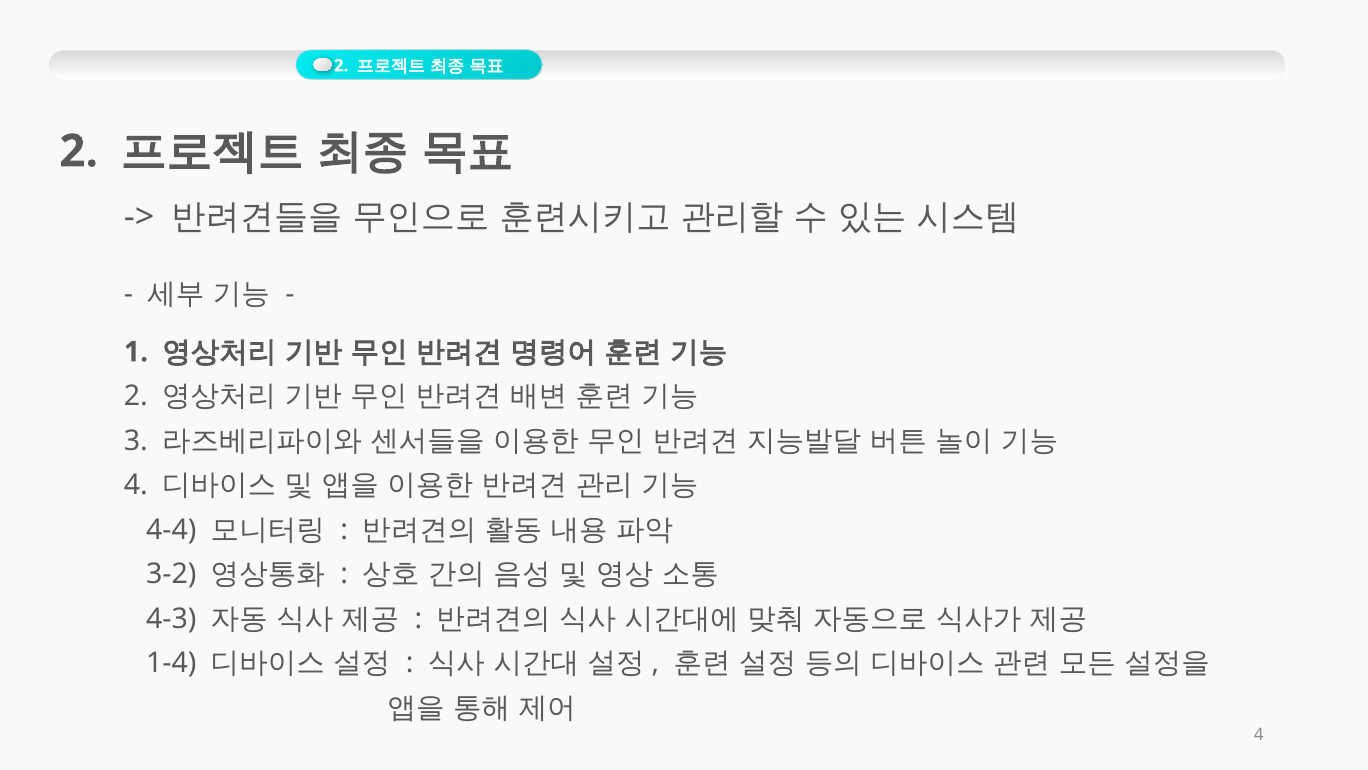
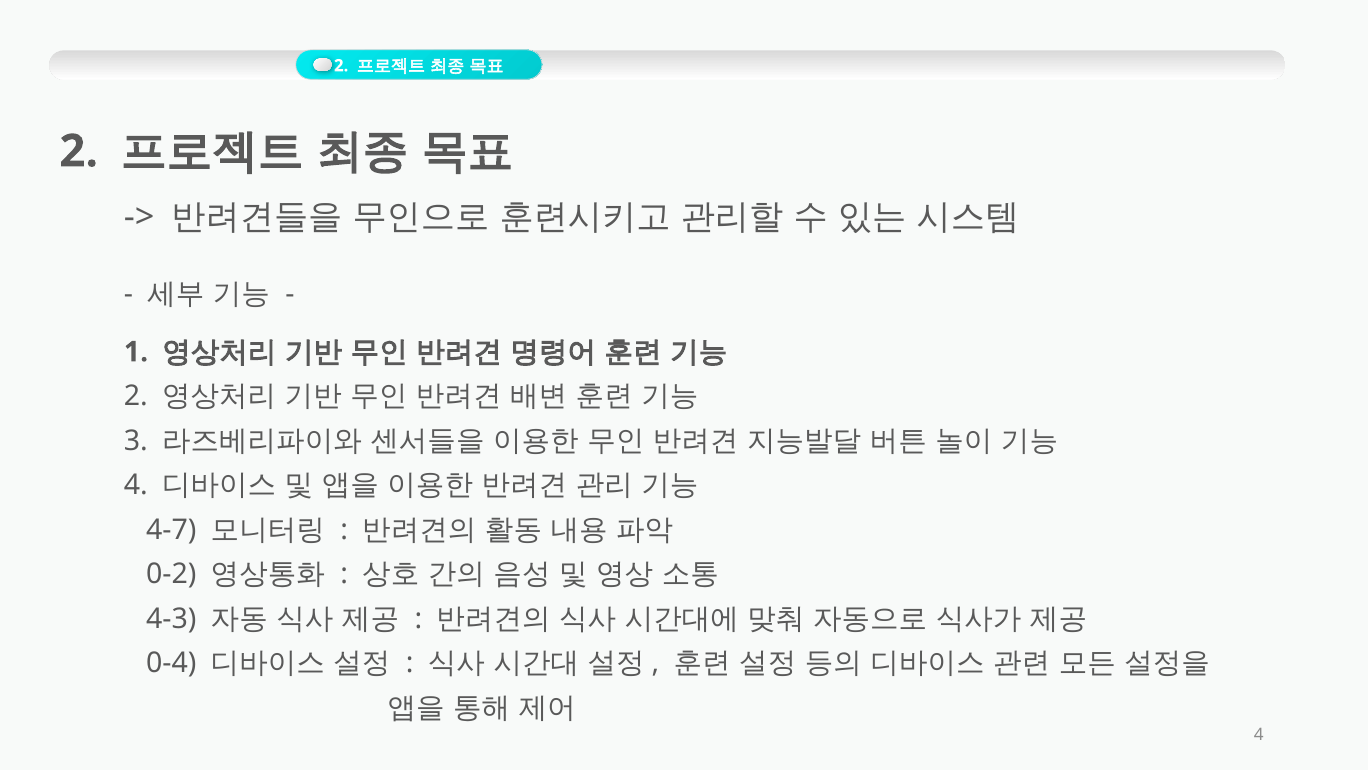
4-4: 4-4 -> 4-7
3-2: 3-2 -> 0-2
1-4: 1-4 -> 0-4
